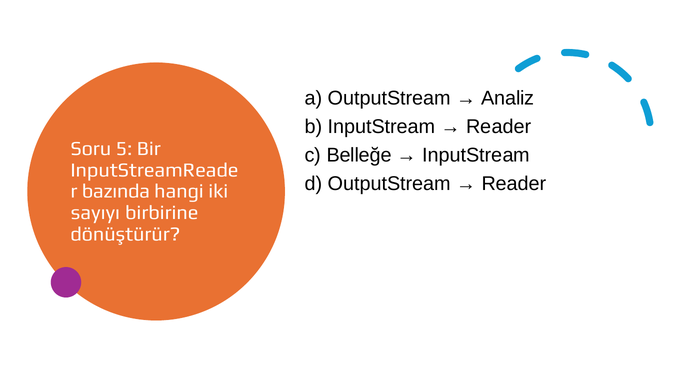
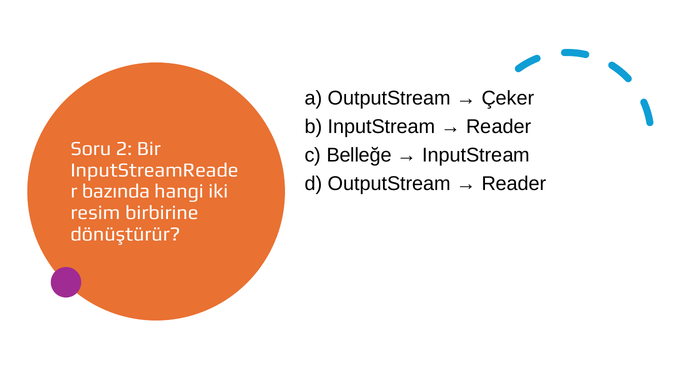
Analiz: Analiz -> Çeker
5: 5 -> 2
sayıyı: sayıyı -> resim
